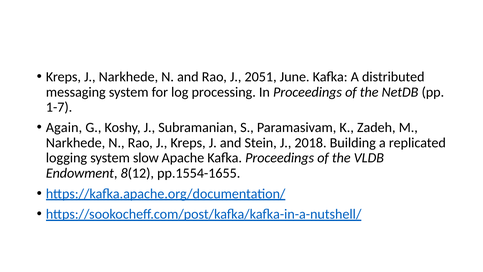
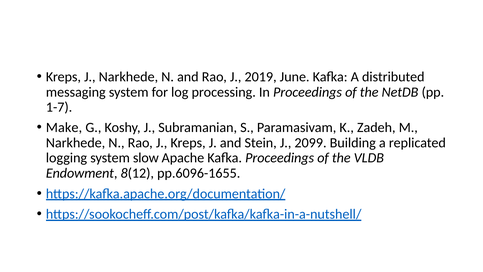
2051: 2051 -> 2019
Again: Again -> Make
2018: 2018 -> 2099
pp.1554-1655: pp.1554-1655 -> pp.6096-1655
